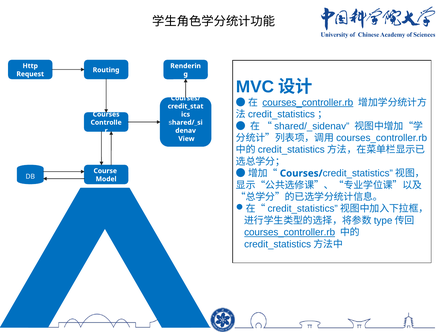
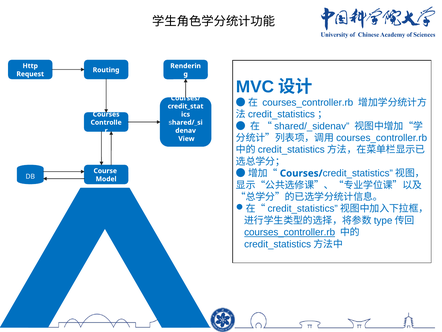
courses_controller.rb at (308, 102) underline: present -> none
